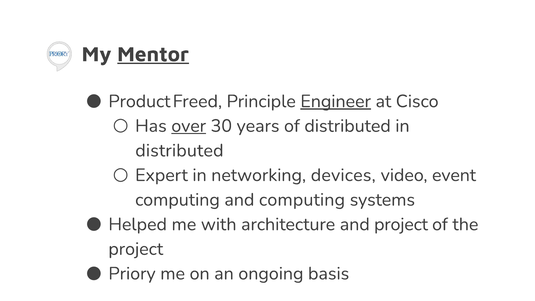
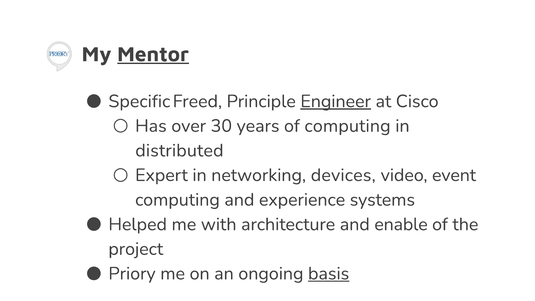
Product: Product -> Specific
over underline: present -> none
of distributed: distributed -> computing
and computing: computing -> experience
and project: project -> enable
basis underline: none -> present
